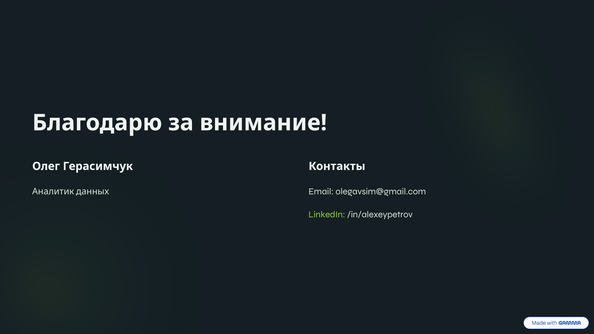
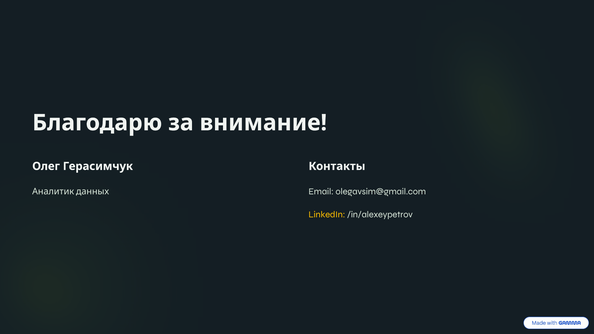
LinkedIn colour: light green -> yellow
